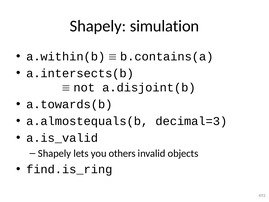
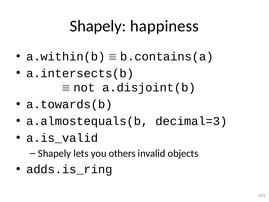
simulation: simulation -> happiness
find.is_ring: find.is_ring -> adds.is_ring
